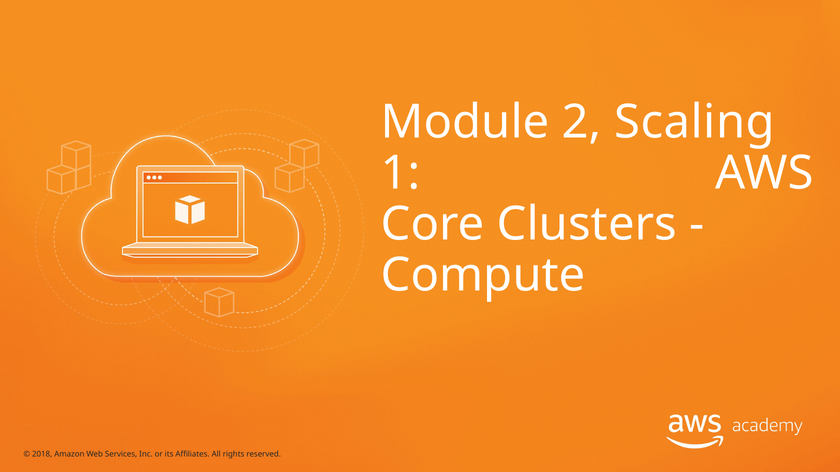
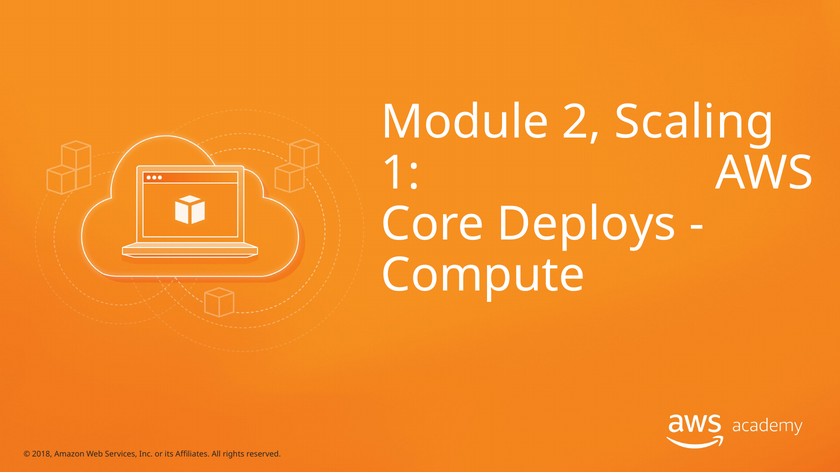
Clusters: Clusters -> Deploys
